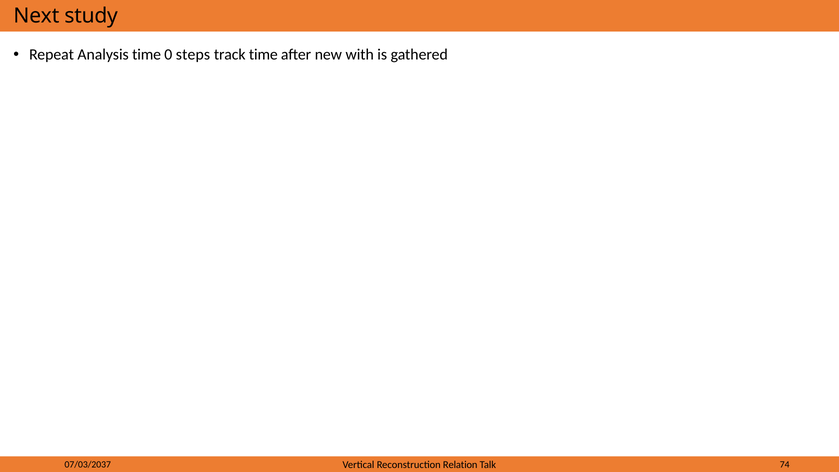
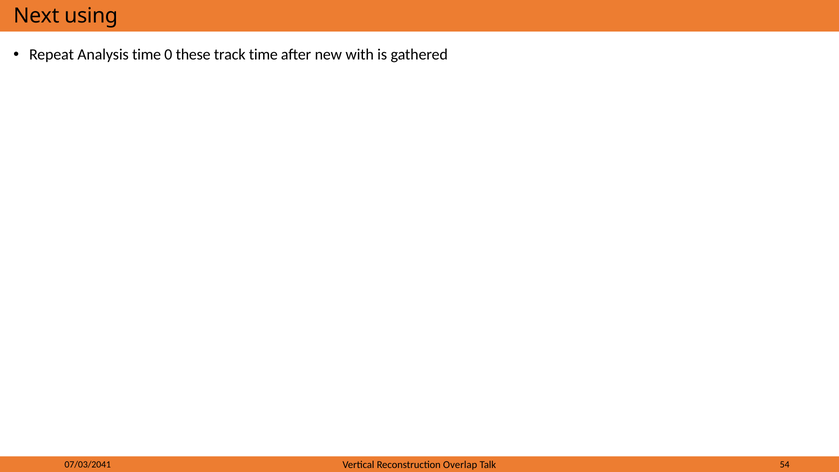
study: study -> using
steps: steps -> these
Relation: Relation -> Overlap
74: 74 -> 54
07/03/2037: 07/03/2037 -> 07/03/2041
